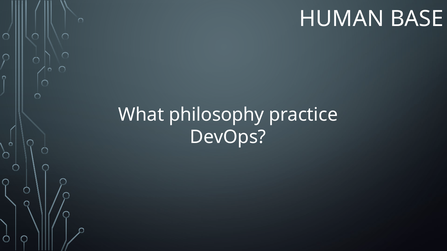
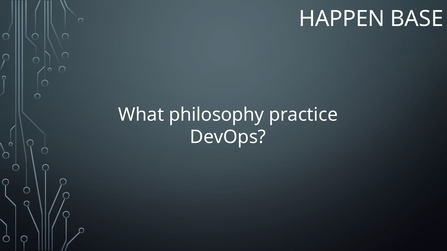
HUMAN: HUMAN -> HAPPEN
